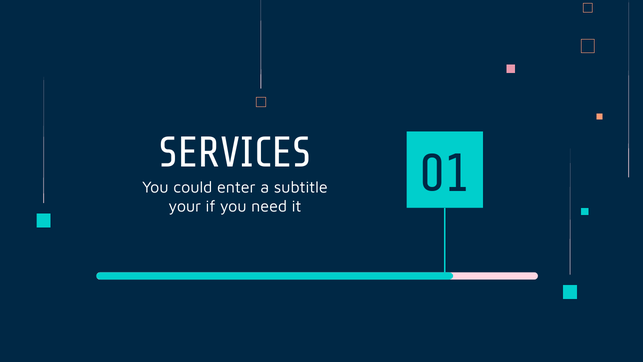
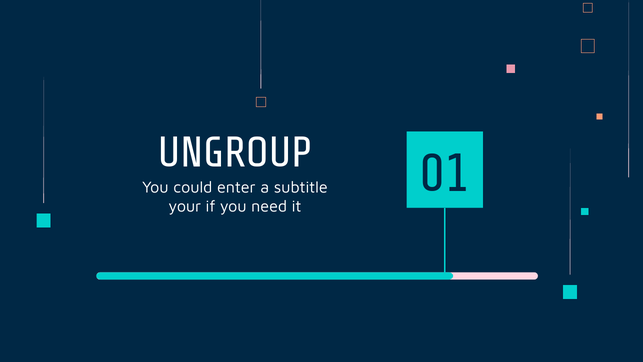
SERVICES: SERVICES -> UNGROUP
